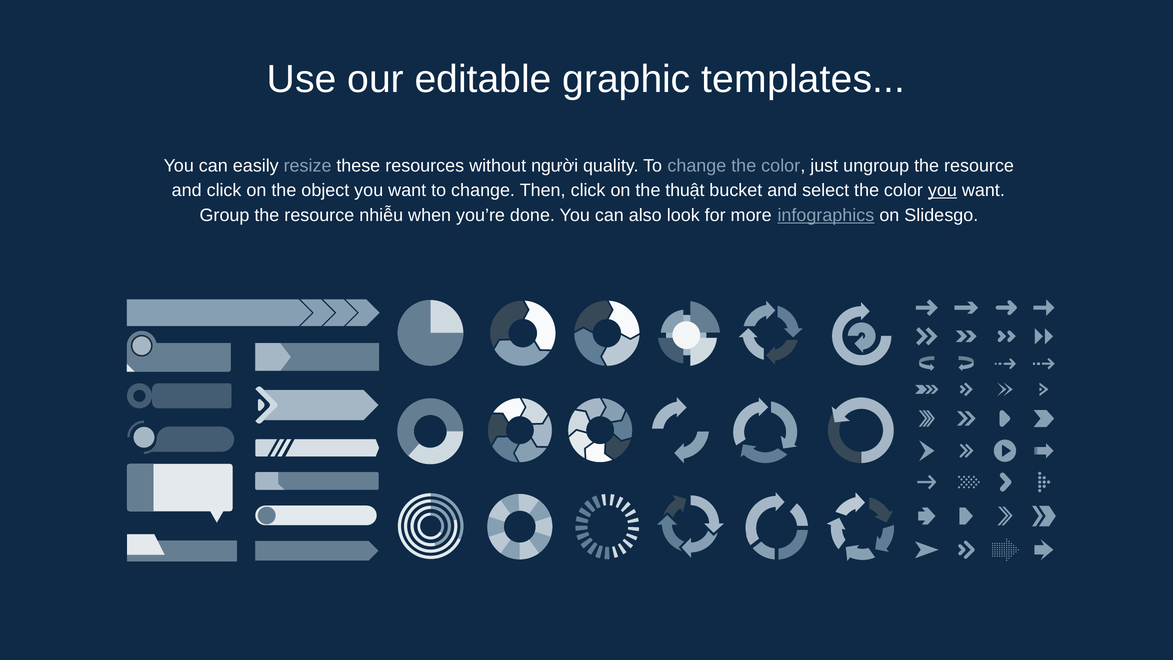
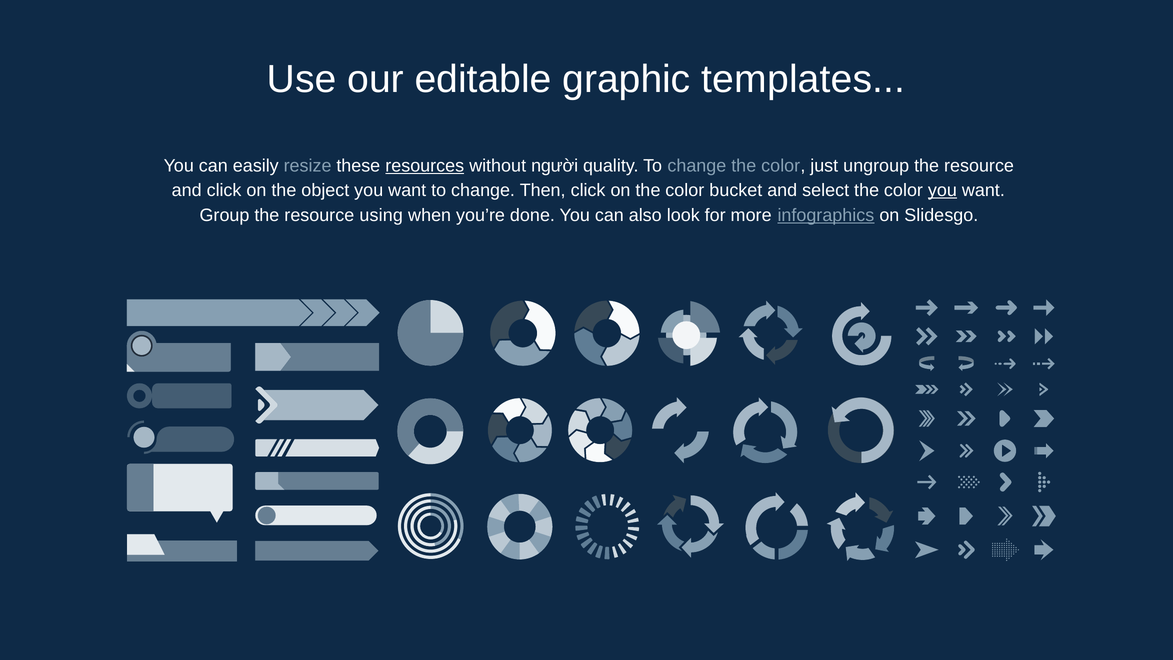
resources underline: none -> present
on the thuật: thuật -> color
nhiễu: nhiễu -> using
